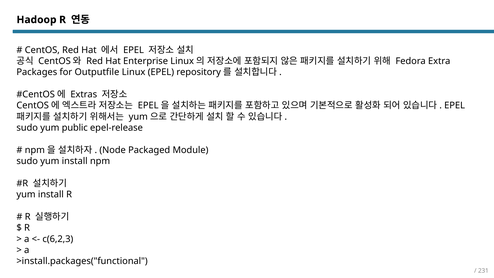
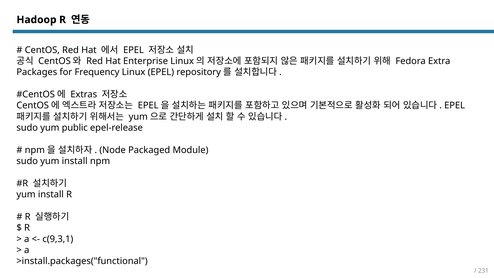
Outputfile: Outputfile -> Frequency
c(6,2,3: c(6,2,3 -> c(9,3,1
